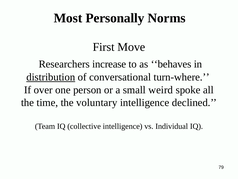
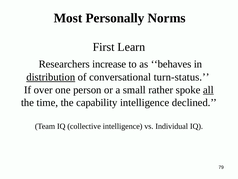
Move: Move -> Learn
turn-where: turn-where -> turn-status
weird: weird -> rather
all underline: none -> present
voluntary: voluntary -> capability
